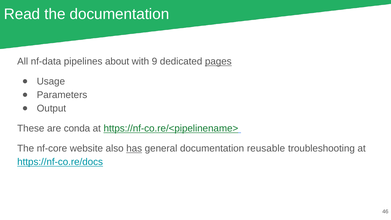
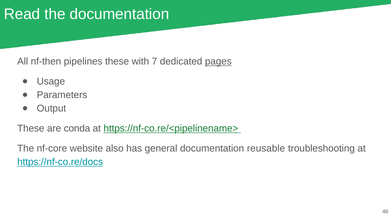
nf-data: nf-data -> nf-then
pipelines about: about -> these
9: 9 -> 7
has underline: present -> none
